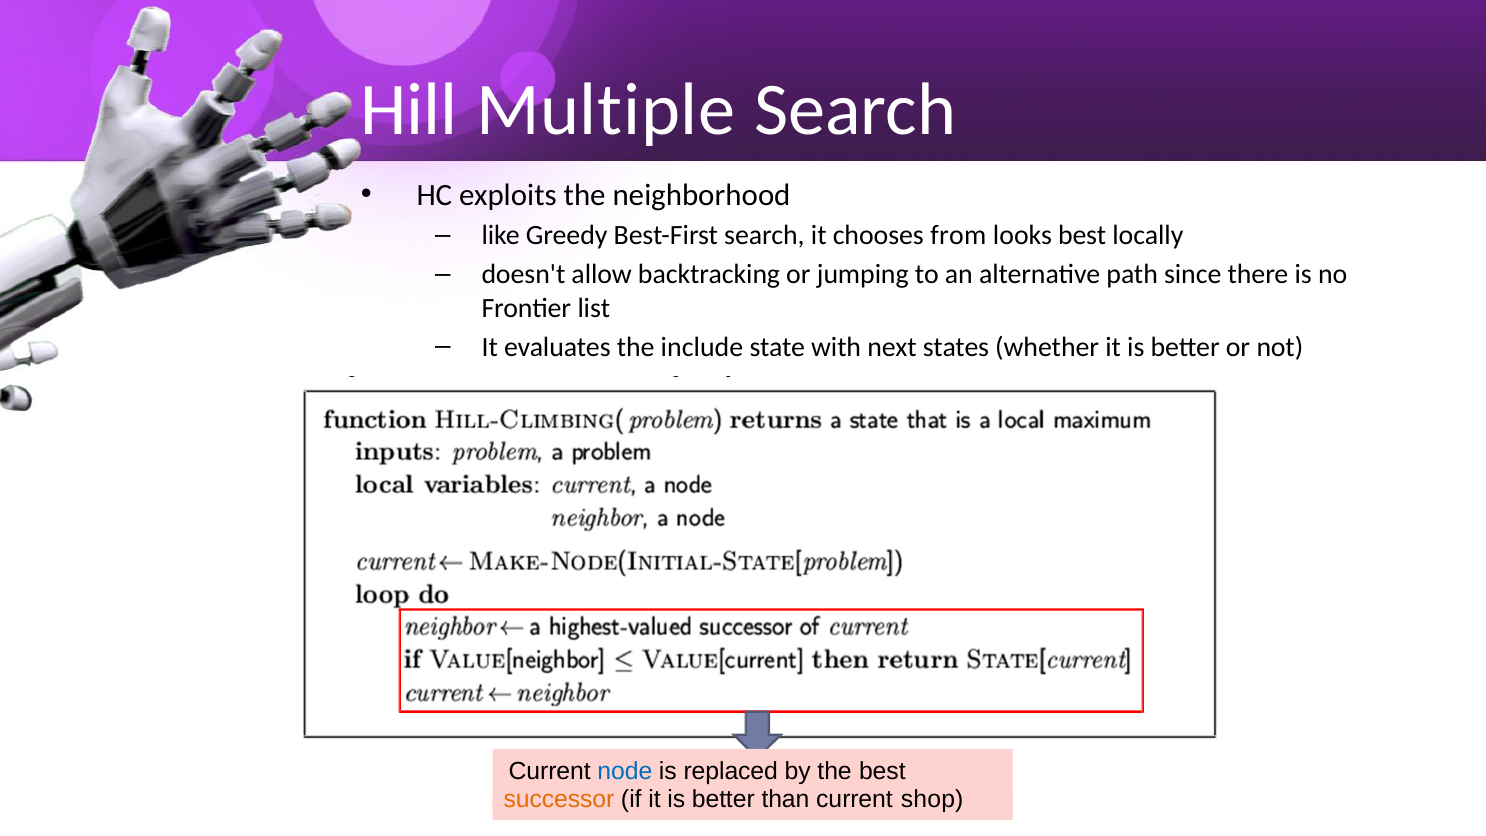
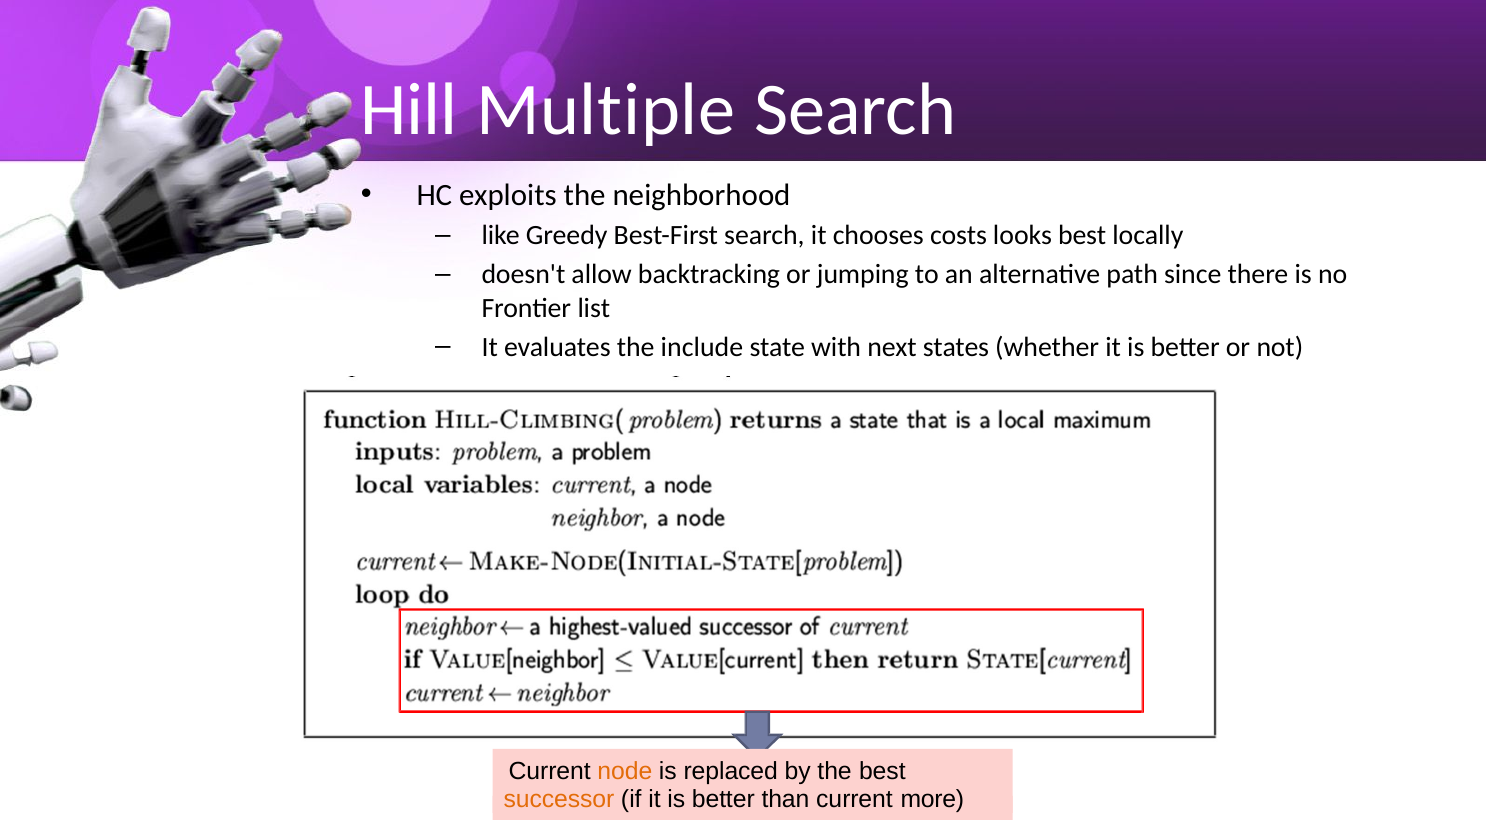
from: from -> costs
node colour: blue -> orange
shop: shop -> more
